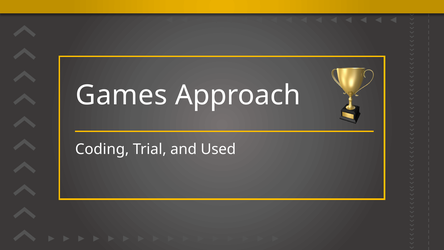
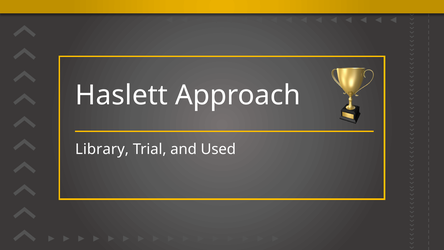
Games: Games -> Haslett
Coding: Coding -> Library
